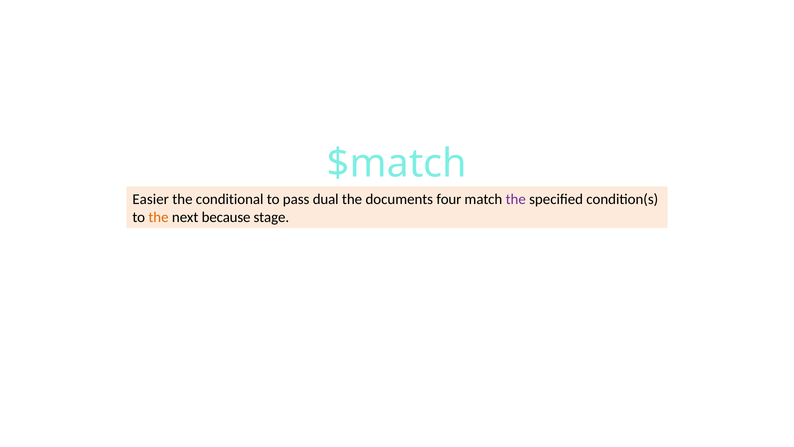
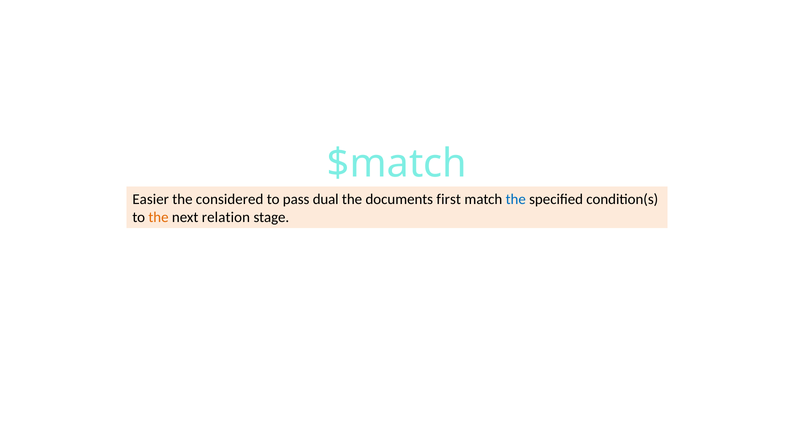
conditional: conditional -> considered
four: four -> first
the at (516, 199) colour: purple -> blue
because: because -> relation
